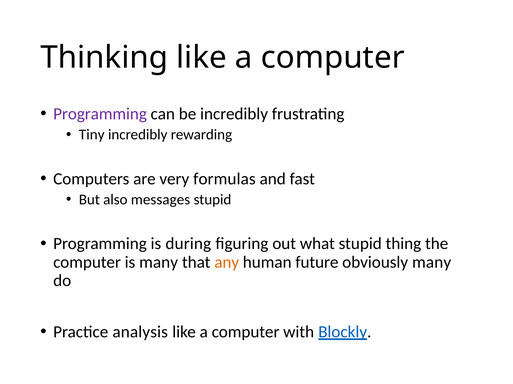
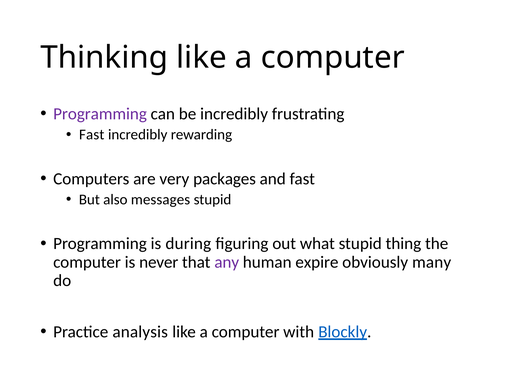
Tiny at (92, 135): Tiny -> Fast
formulas: formulas -> packages
is many: many -> never
any colour: orange -> purple
future: future -> expire
